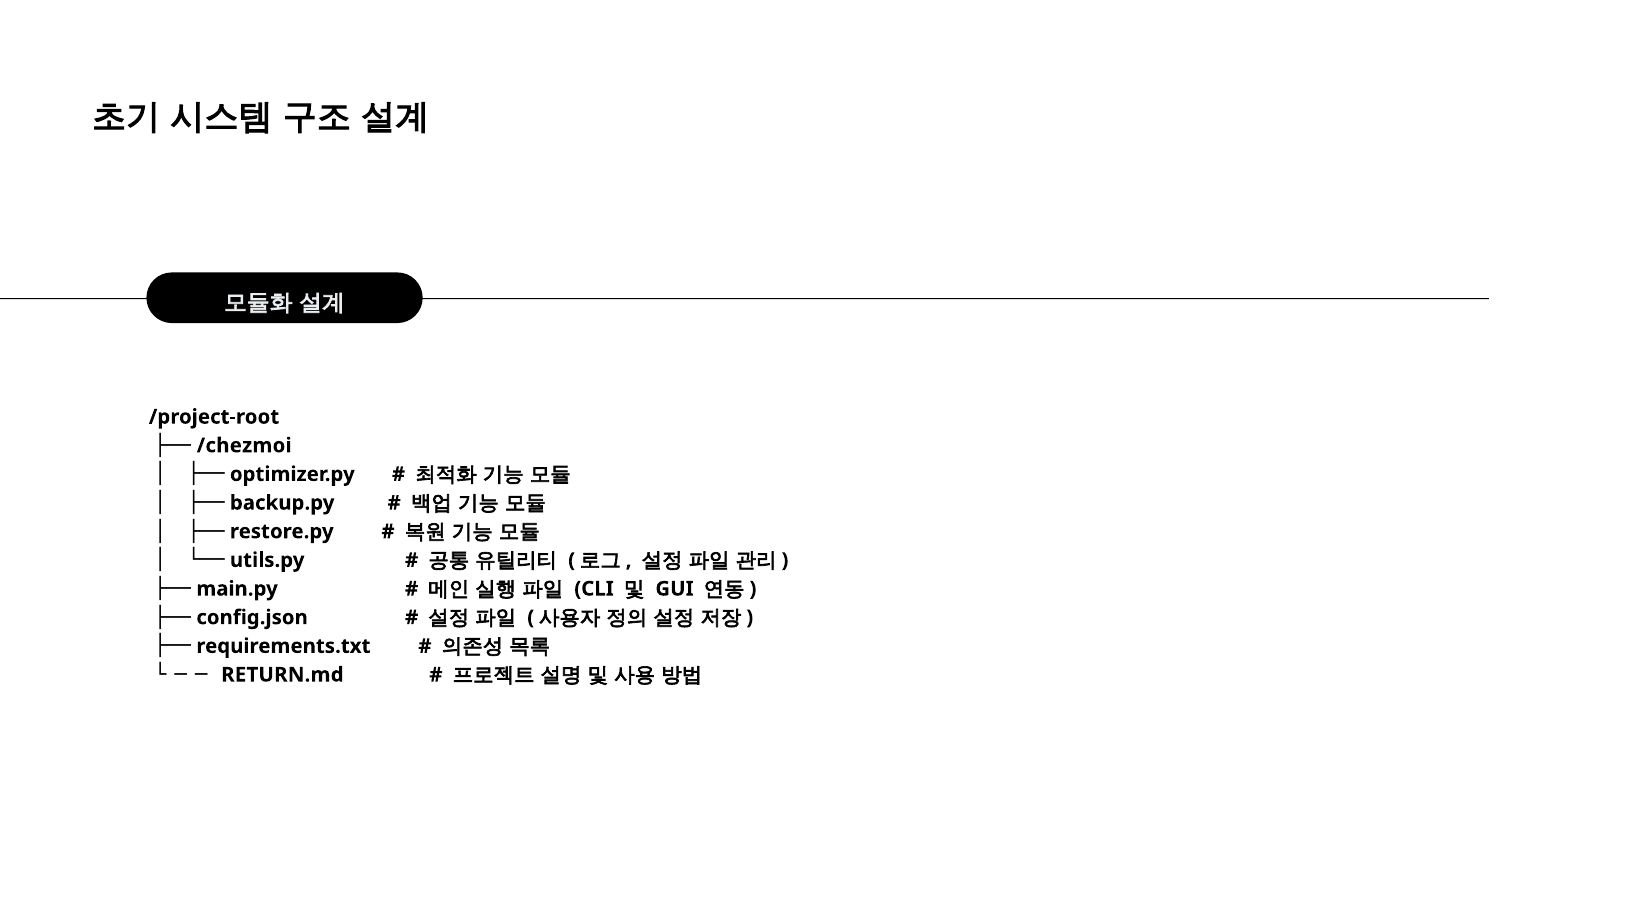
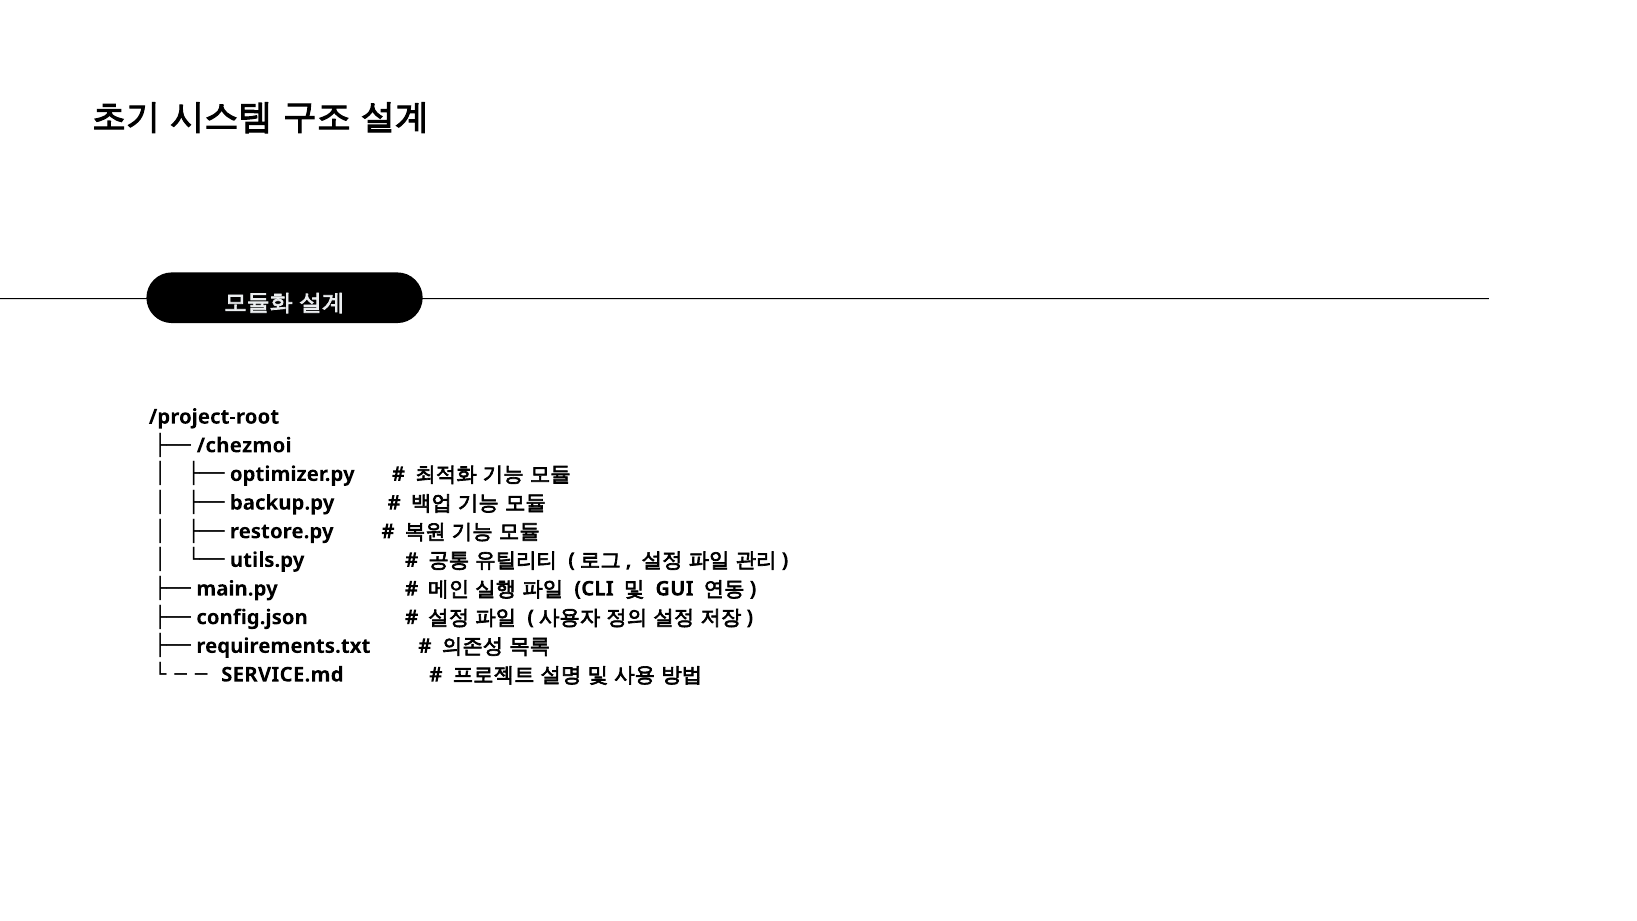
RETURN.md: RETURN.md -> SERVICE.md
